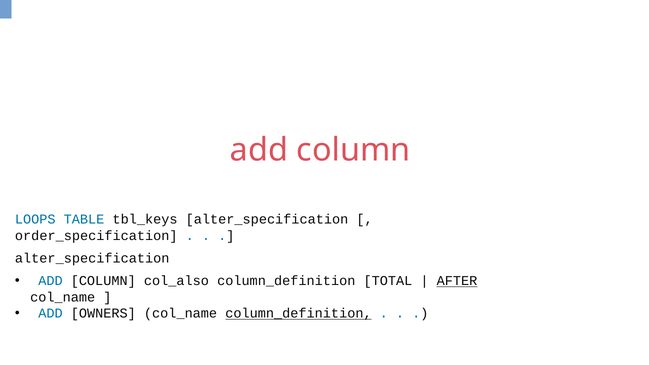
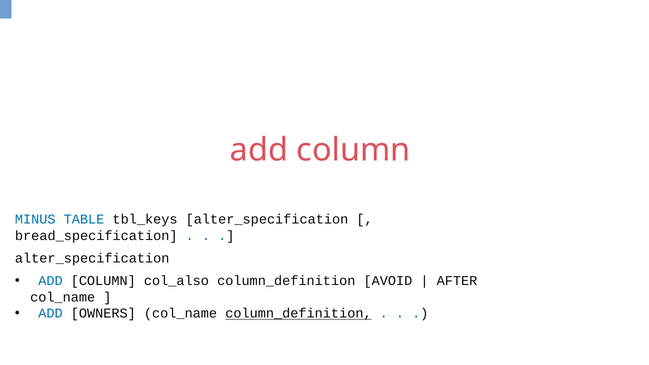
LOOPS: LOOPS -> MINUS
order_specification: order_specification -> bread_specification
TOTAL: TOTAL -> AVOID
AFTER underline: present -> none
